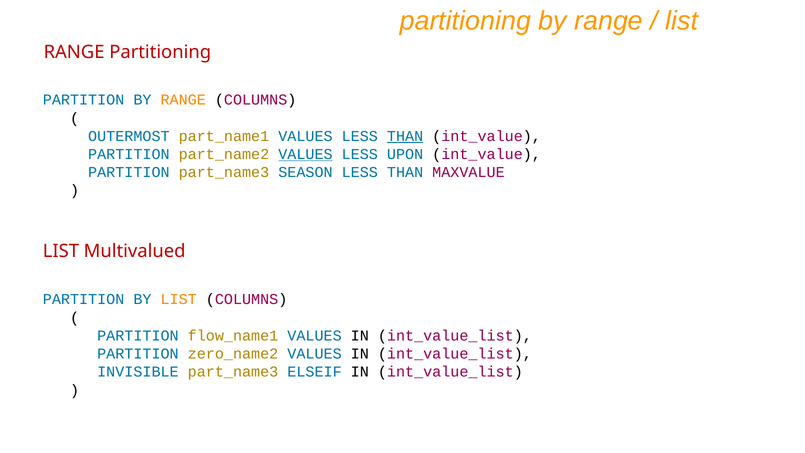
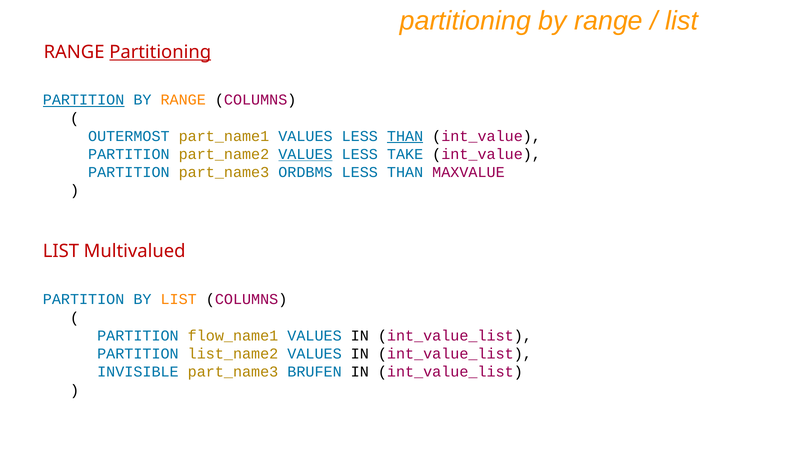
Partitioning at (160, 52) underline: none -> present
PARTITION at (84, 100) underline: none -> present
UPON: UPON -> TAKE
SEASON: SEASON -> ORDBMS
zero_name2: zero_name2 -> list_name2
ELSEIF: ELSEIF -> BRUFEN
